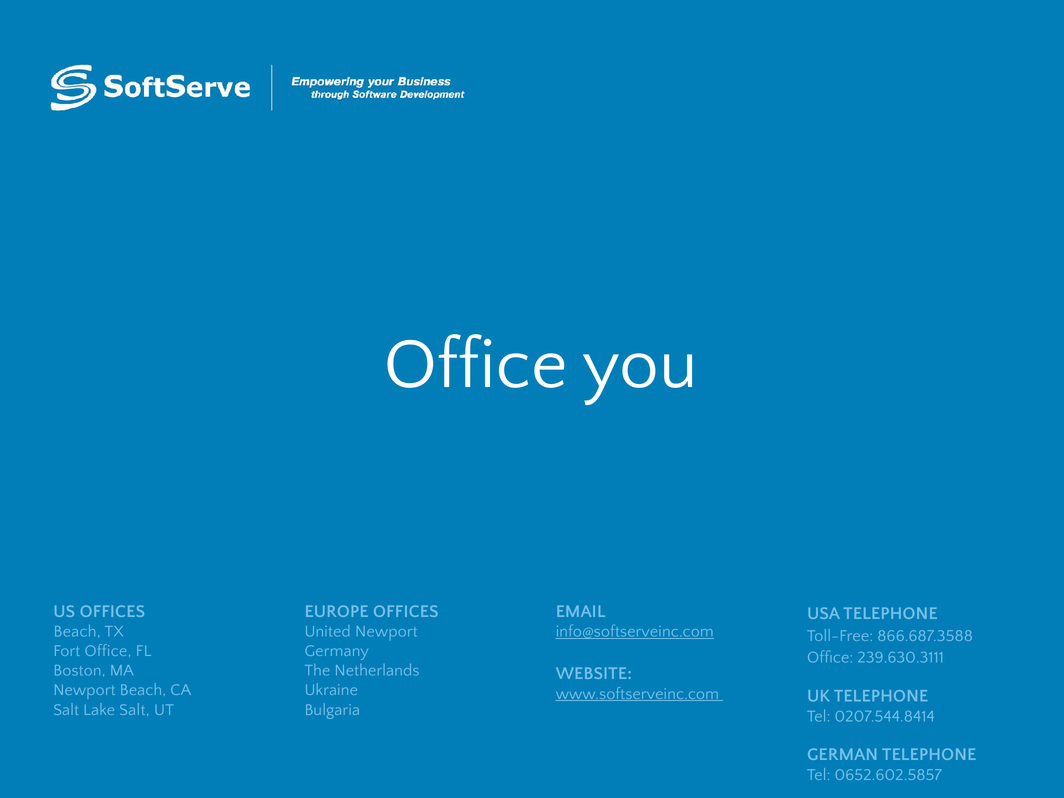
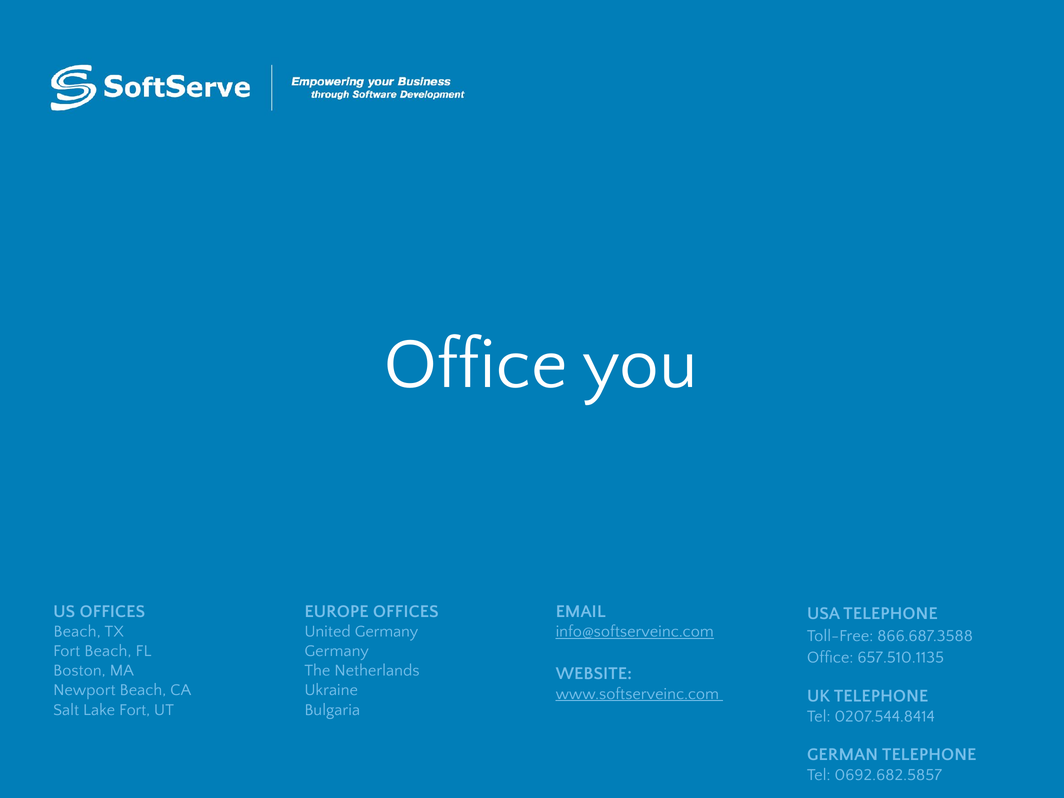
United Newport: Newport -> Germany
Fort Office: Office -> Beach
239.630.3111: 239.630.3111 -> 657.510.1135
Lake Salt: Salt -> Fort
0652.602.5857: 0652.602.5857 -> 0692.682.5857
